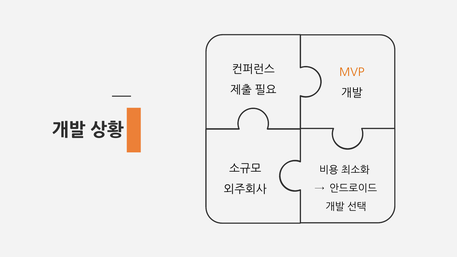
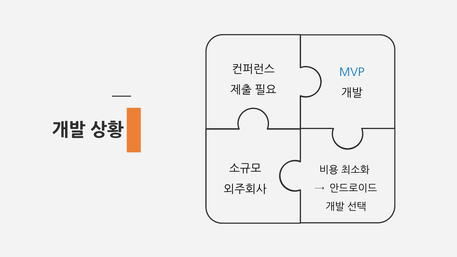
MVP colour: orange -> blue
